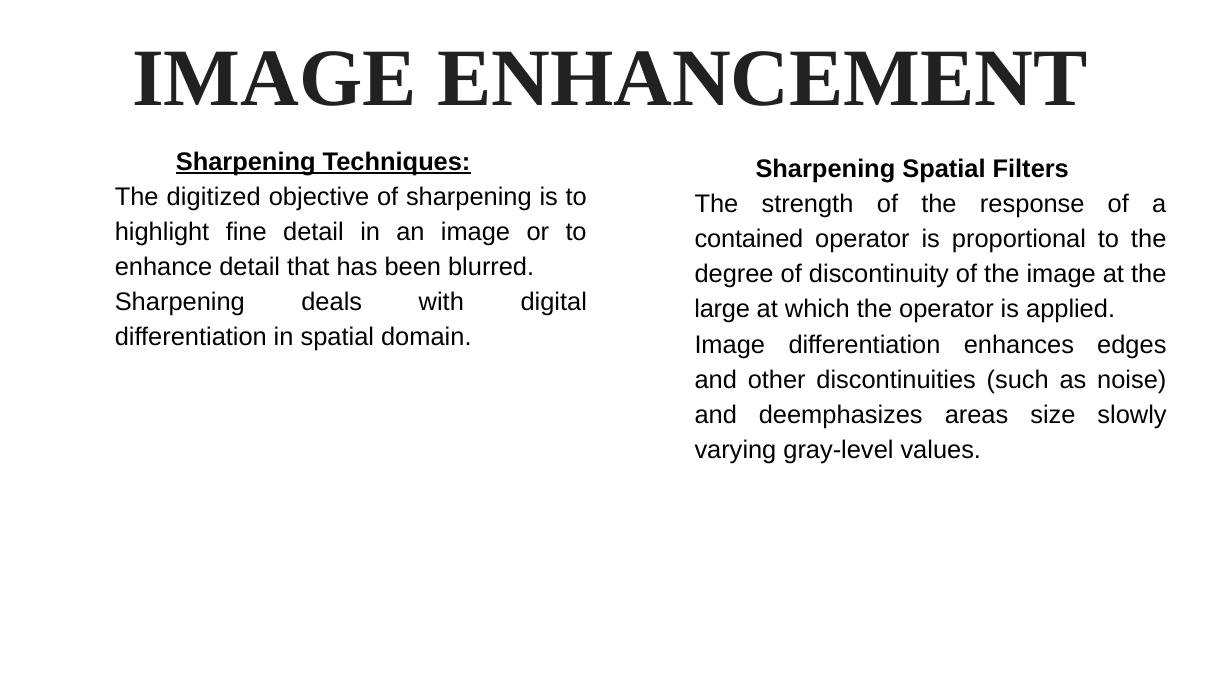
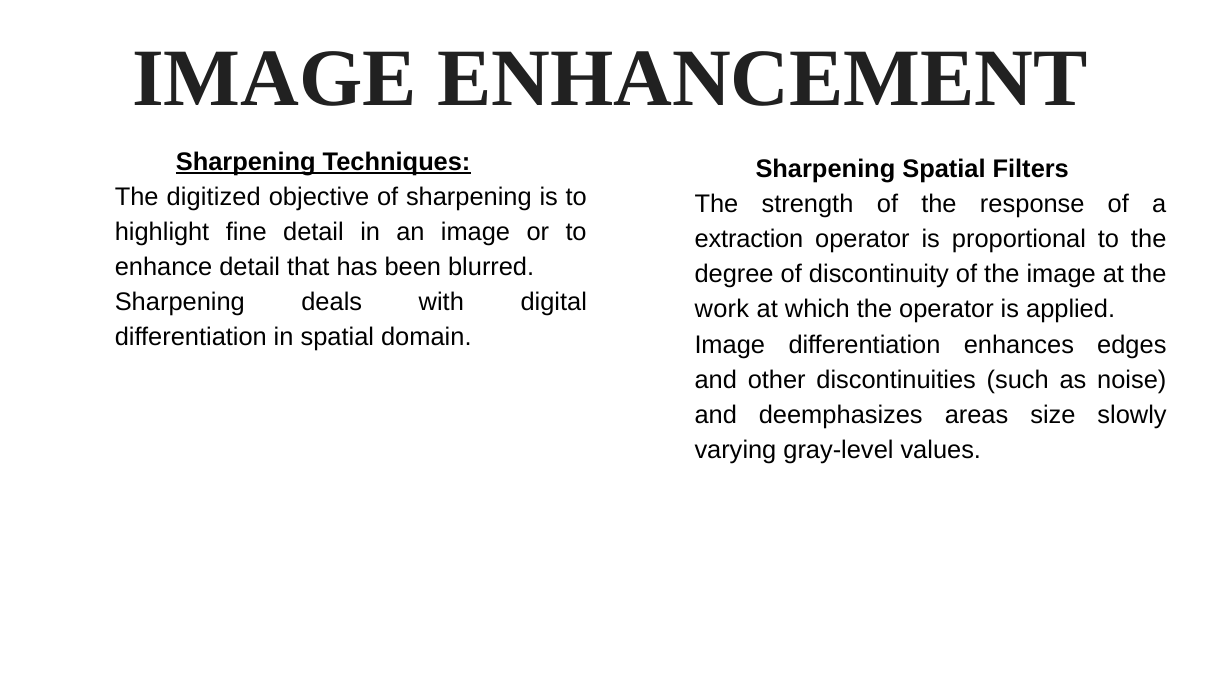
contained: contained -> extraction
large: large -> work
